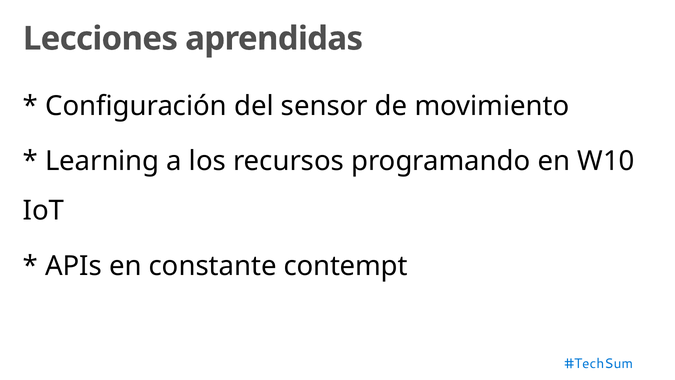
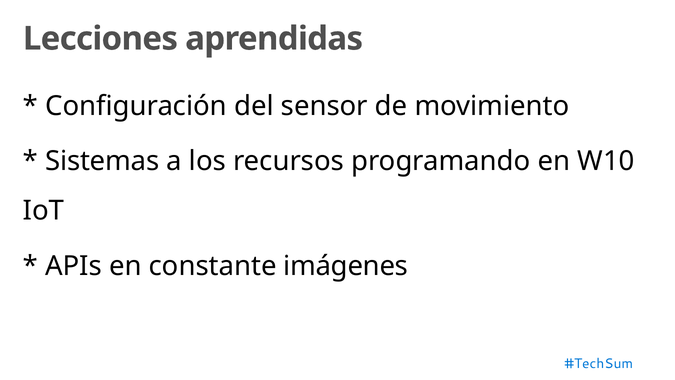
Learning: Learning -> Sistemas
contempt: contempt -> imágenes
